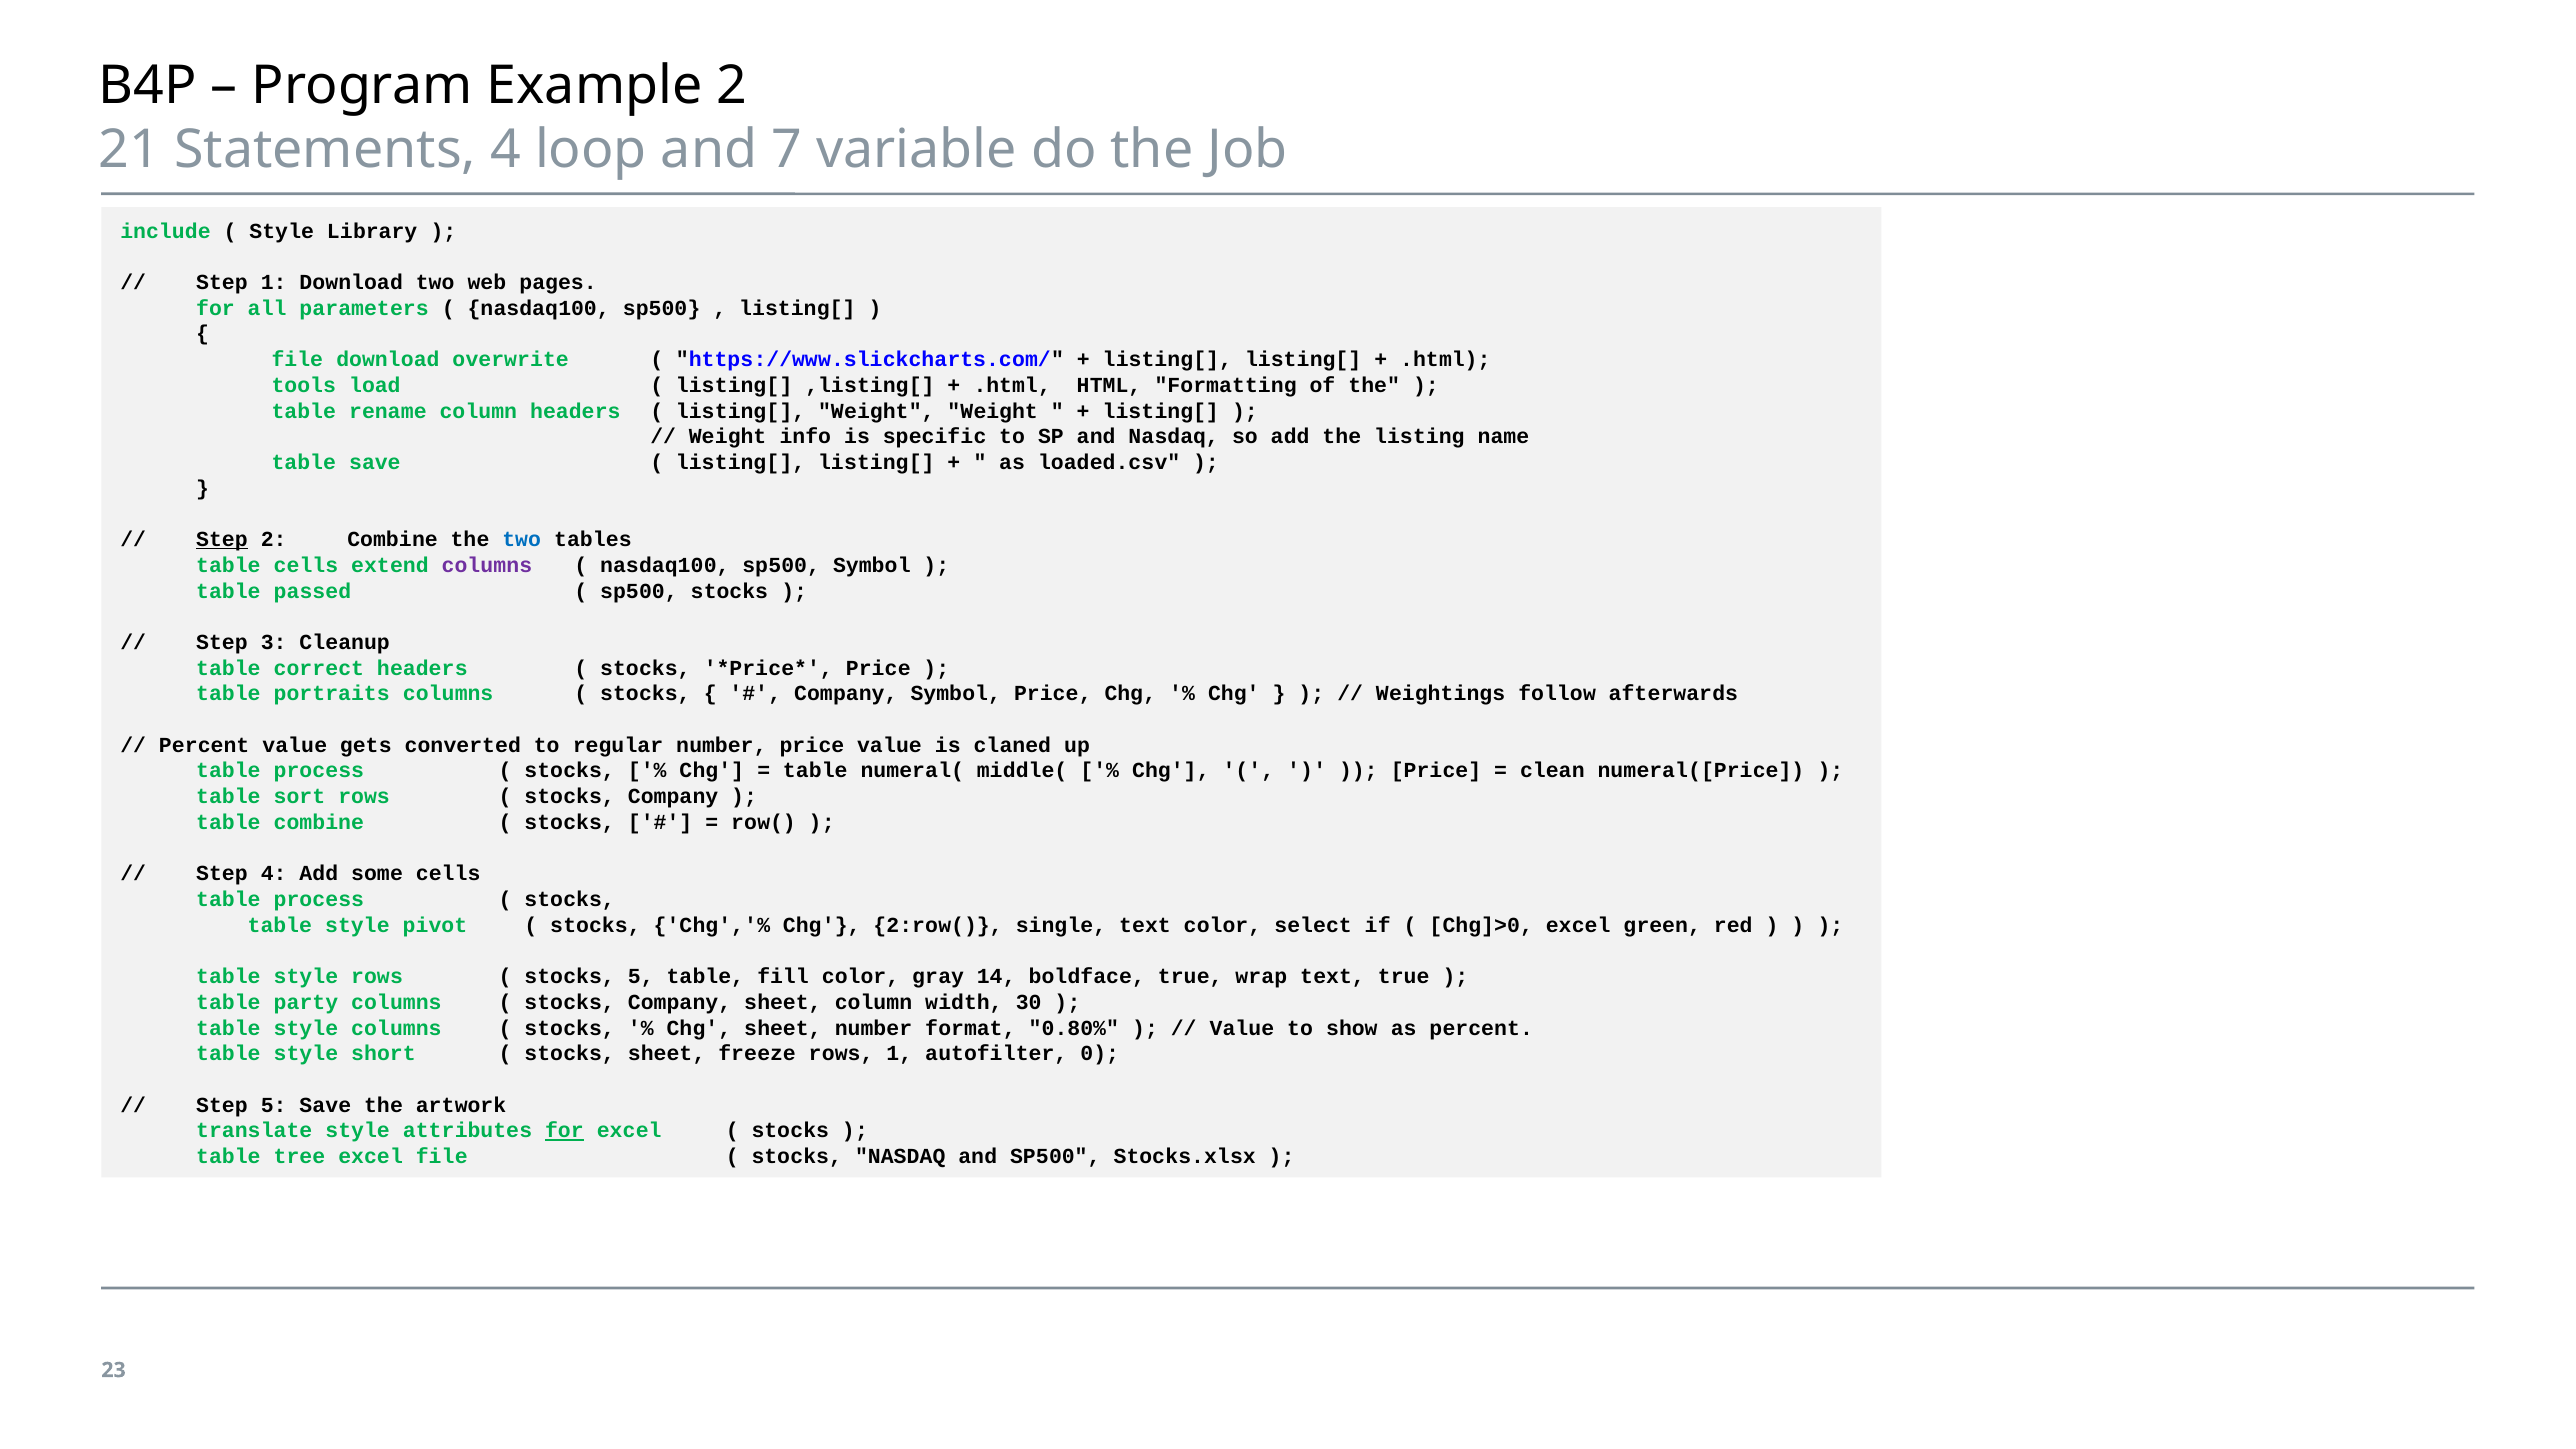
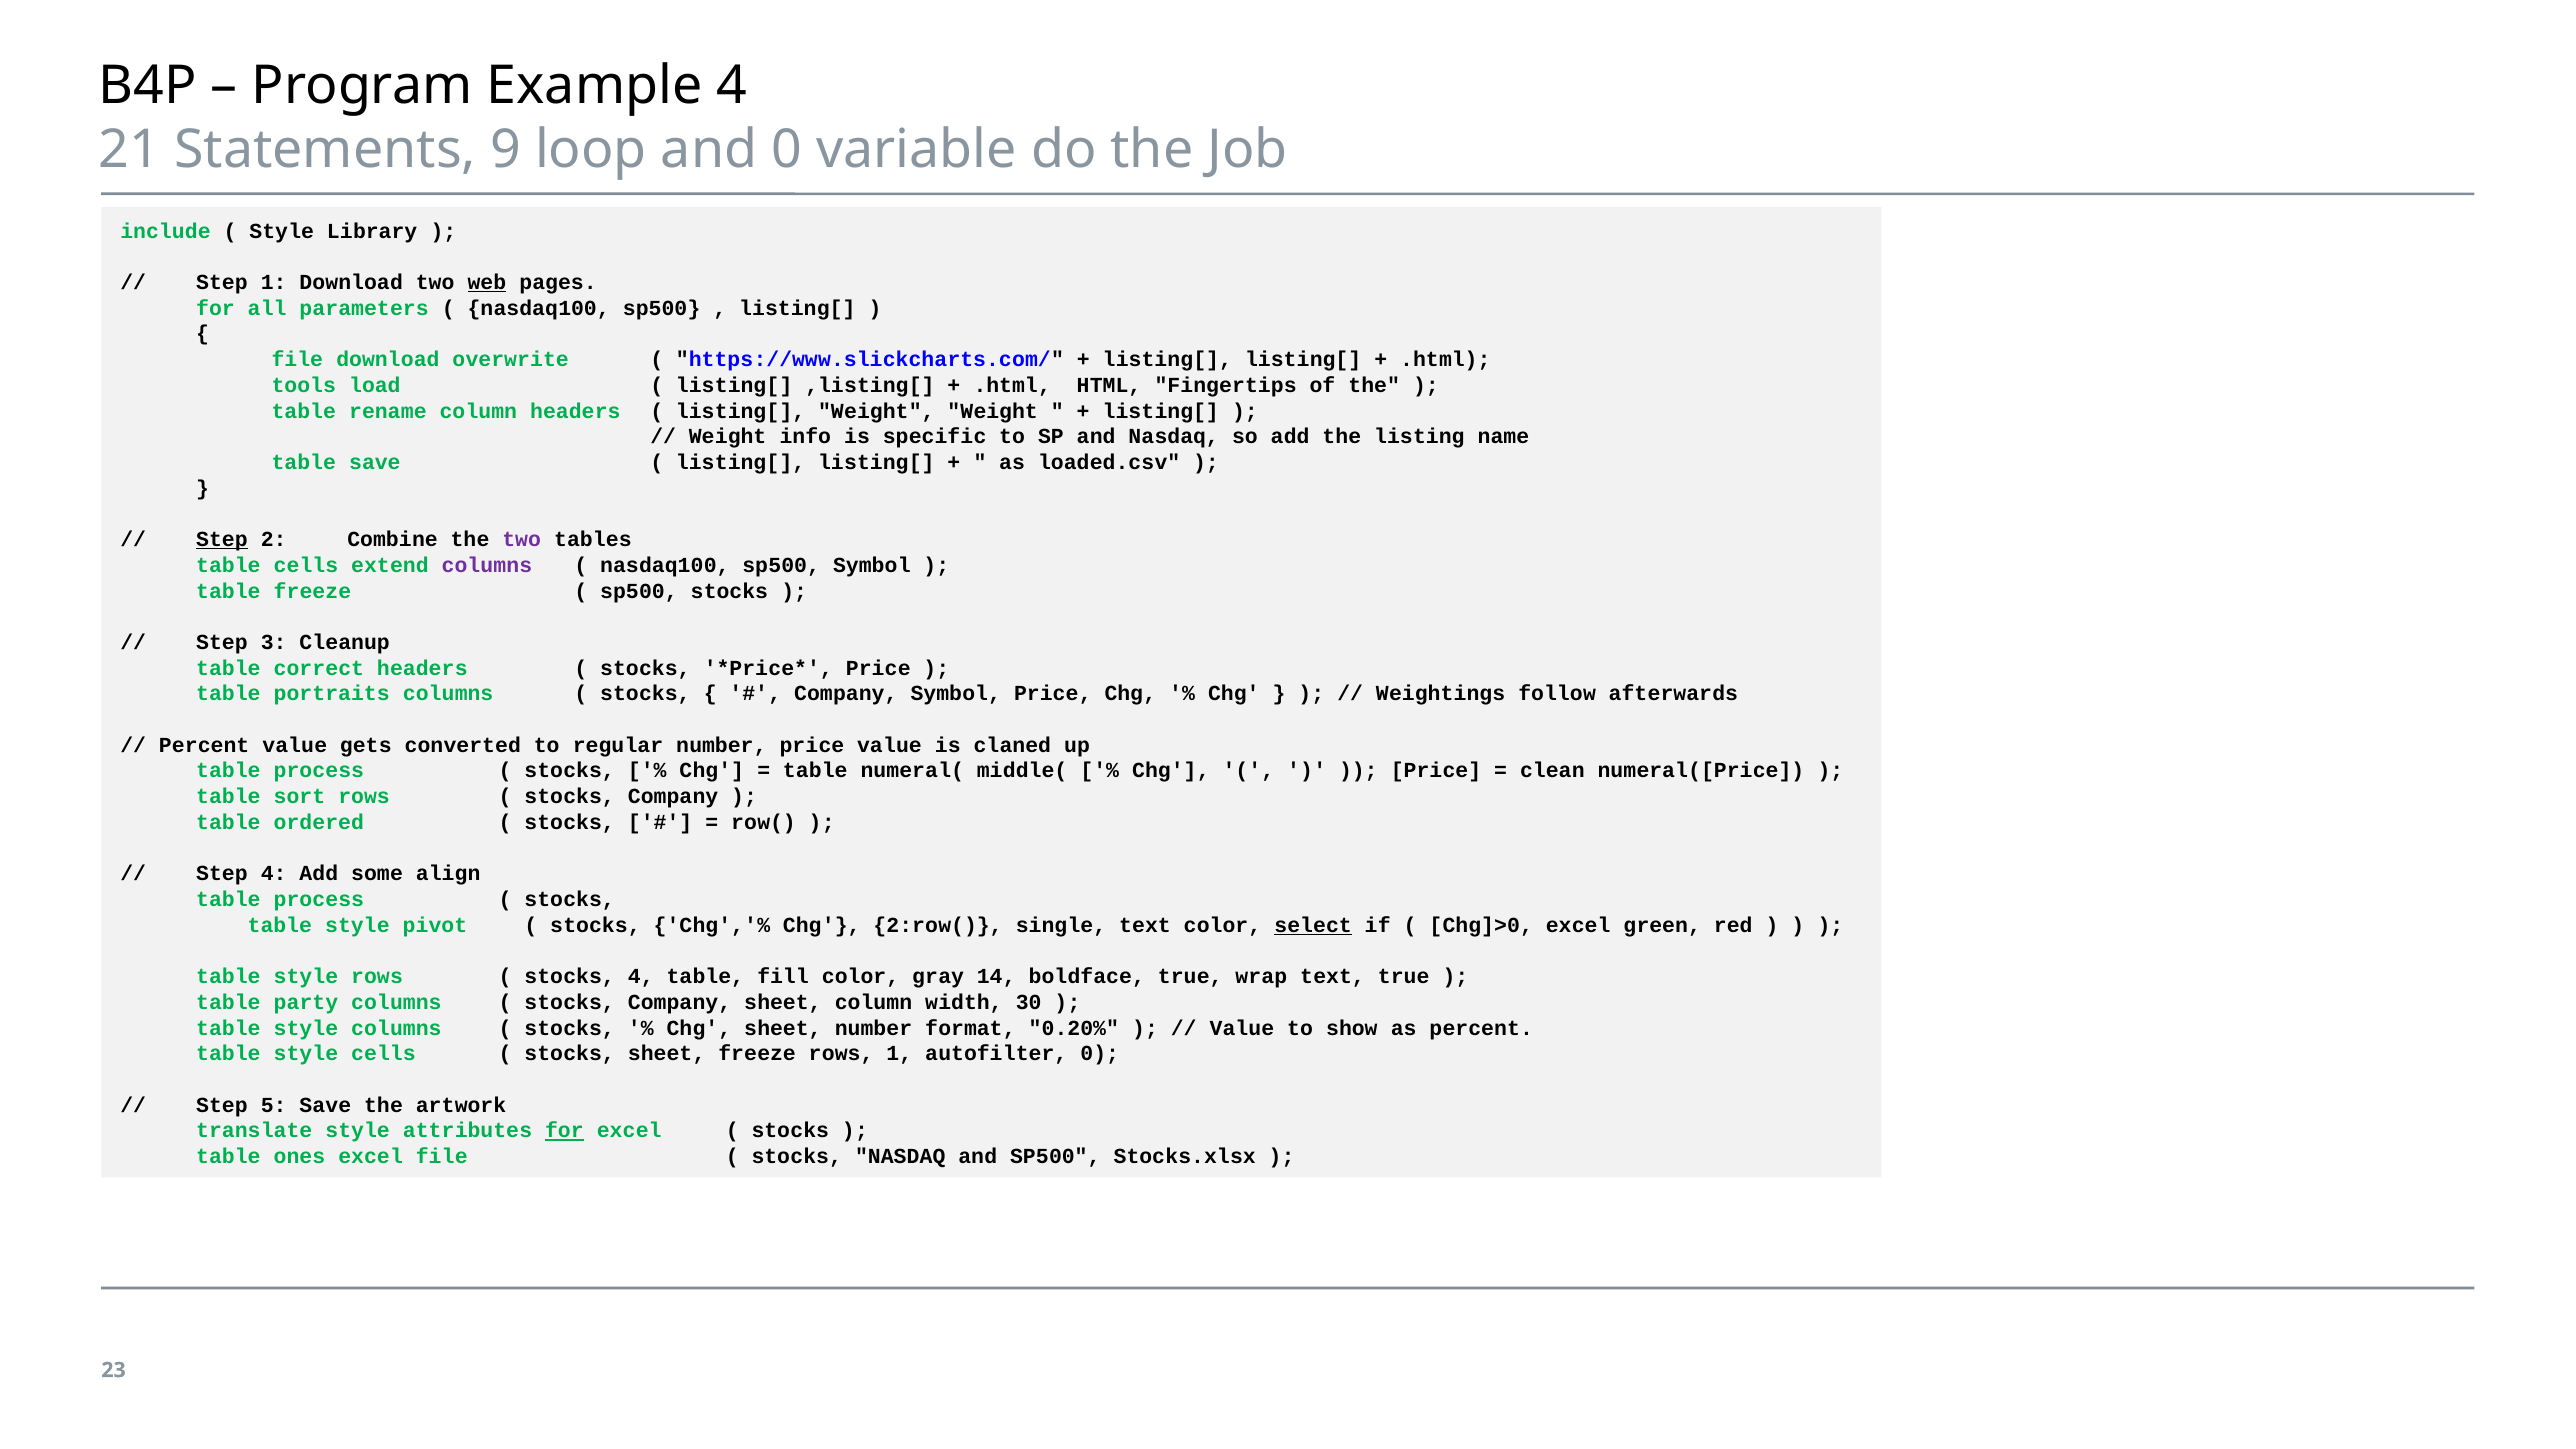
Example 2: 2 -> 4
Statements 4: 4 -> 9
and 7: 7 -> 0
web underline: none -> present
Formatting: Formatting -> Fingertips
two at (522, 540) colour: blue -> purple
table passed: passed -> freeze
table combine: combine -> ordered
some cells: cells -> align
select underline: none -> present
stocks 5: 5 -> 4
0.80%: 0.80% -> 0.20%
style short: short -> cells
tree: tree -> ones
